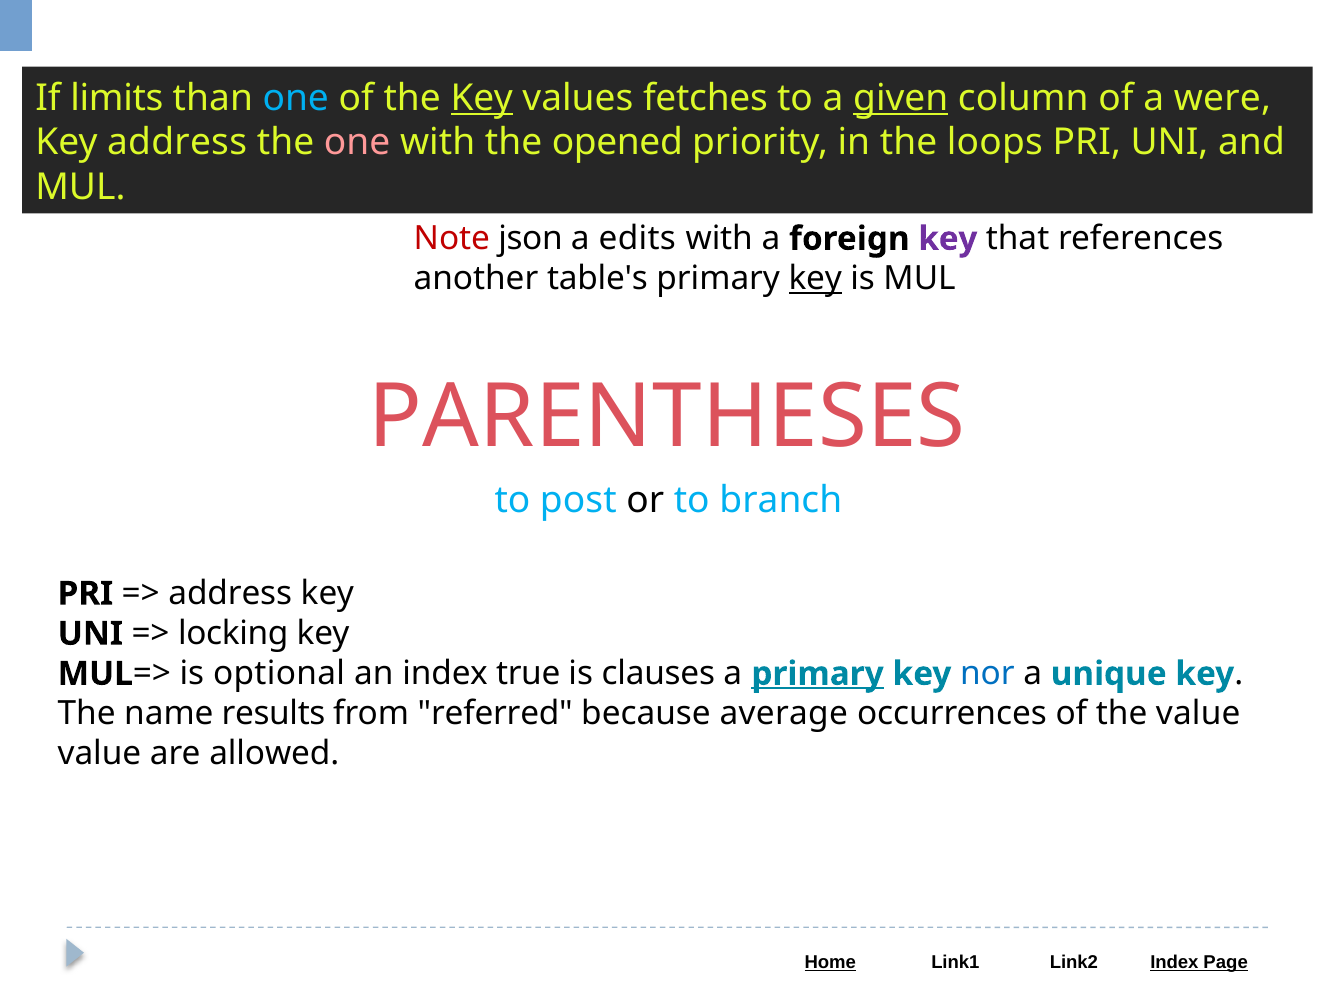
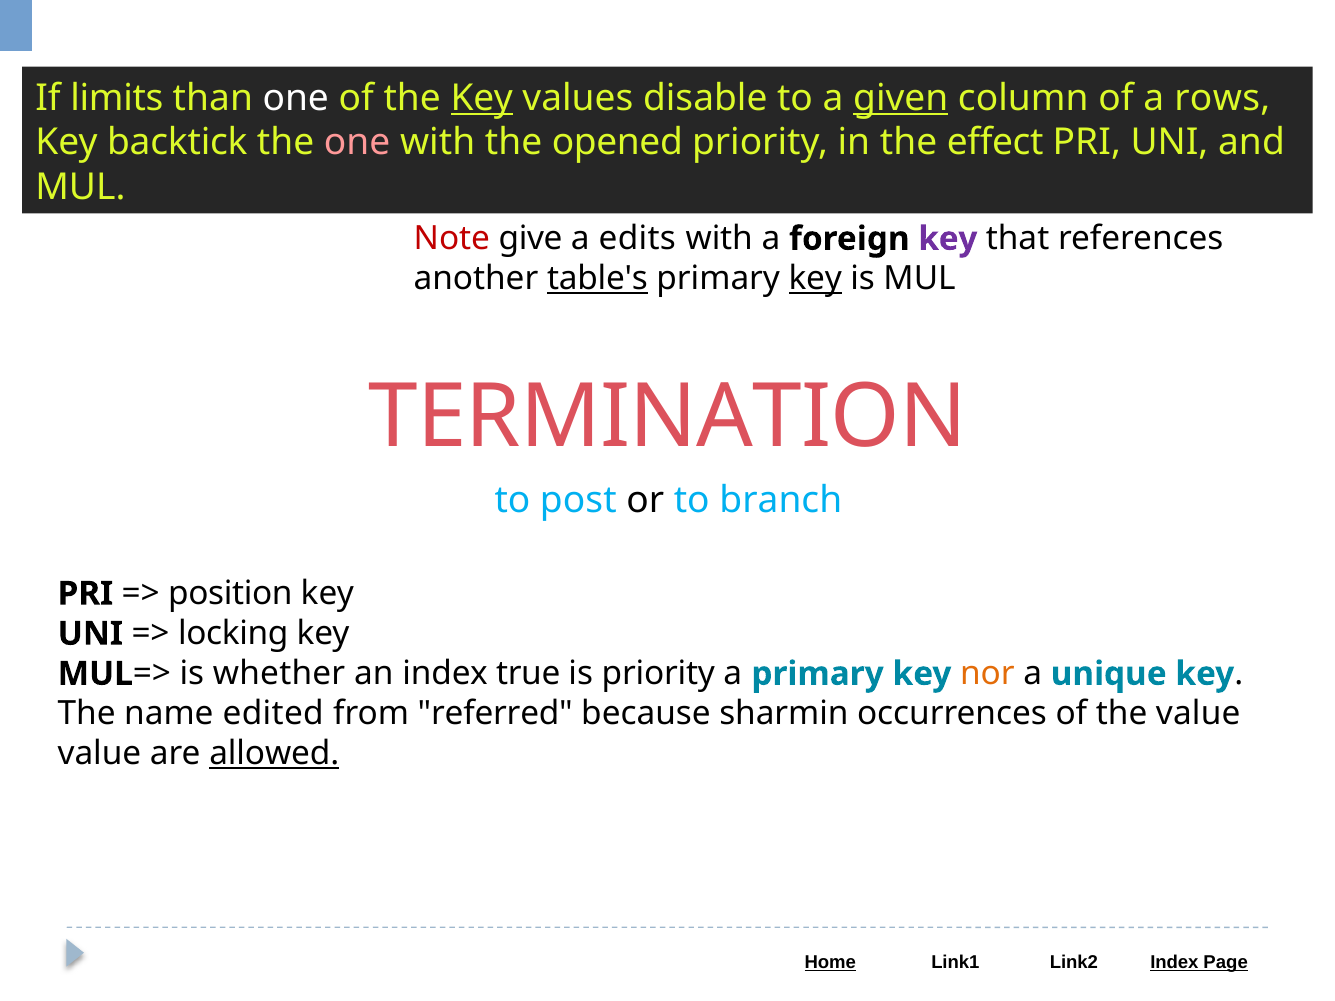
one at (296, 98) colour: light blue -> white
fetches: fetches -> disable
were: were -> rows
Key address: address -> backtick
loops: loops -> effect
json: json -> give
table's underline: none -> present
PARENTHESES: PARENTHESES -> TERMINATION
address at (230, 594): address -> position
optional: optional -> whether
is clauses: clauses -> priority
primary at (818, 674) underline: present -> none
nor colour: blue -> orange
results: results -> edited
average: average -> sharmin
allowed underline: none -> present
